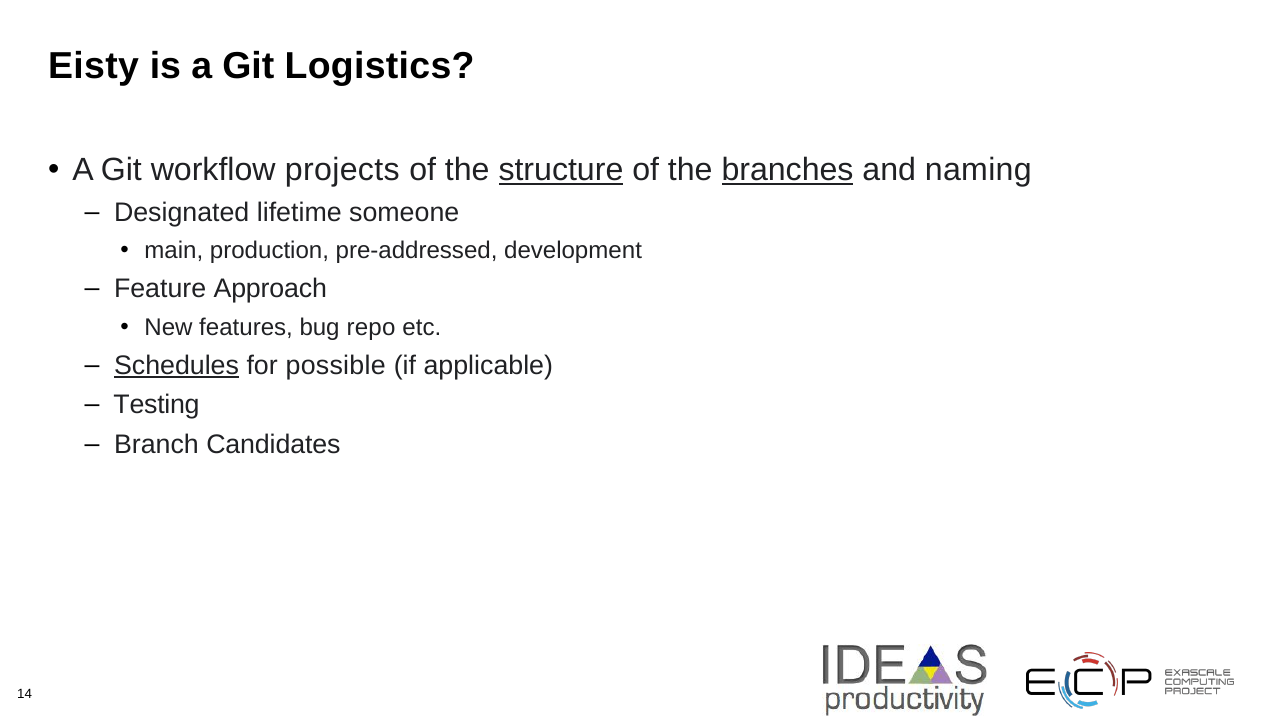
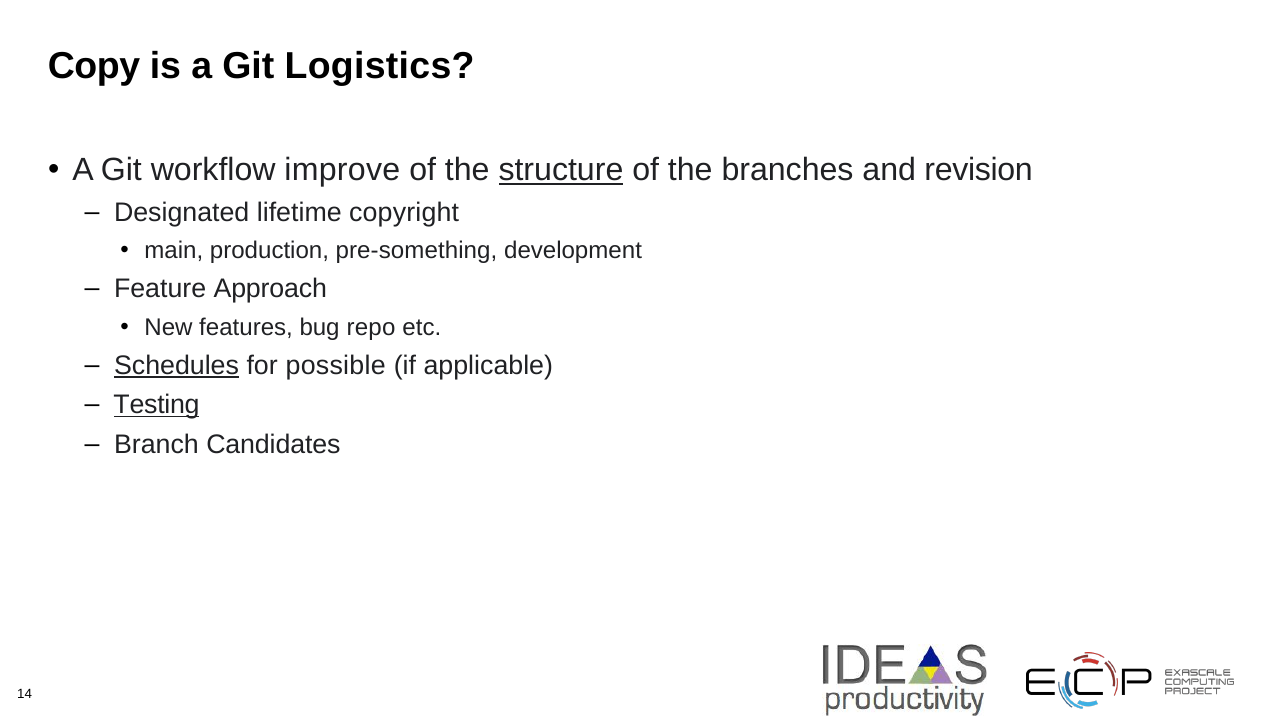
Eisty: Eisty -> Copy
projects: projects -> improve
branches underline: present -> none
naming: naming -> revision
someone: someone -> copyright
pre-addressed: pre-addressed -> pre-something
Testing underline: none -> present
